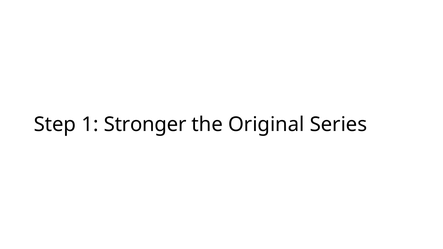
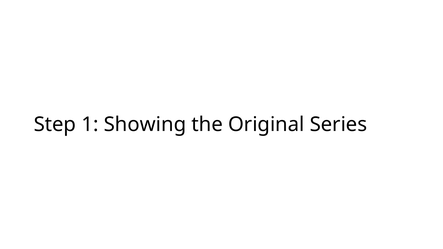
Stronger: Stronger -> Showing
